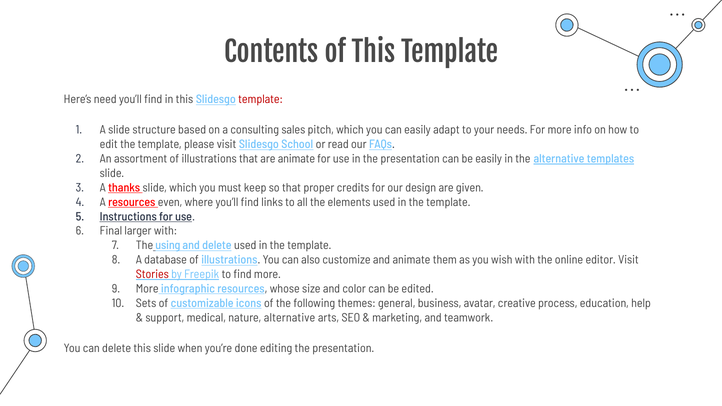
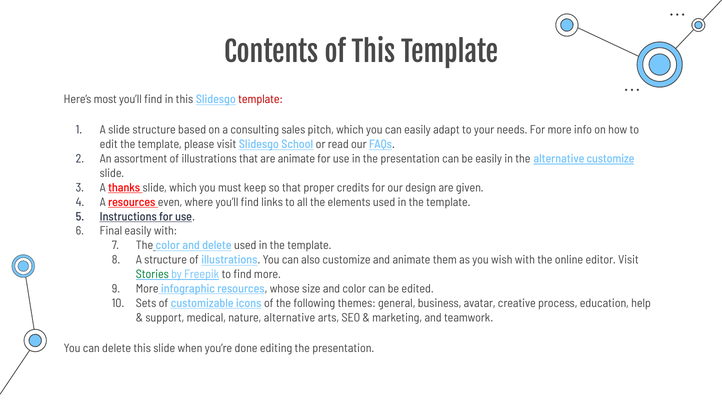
need: need -> most
alternative templates: templates -> customize
Final larger: larger -> easily
The using: using -> color
A database: database -> structure
Stories colour: red -> green
